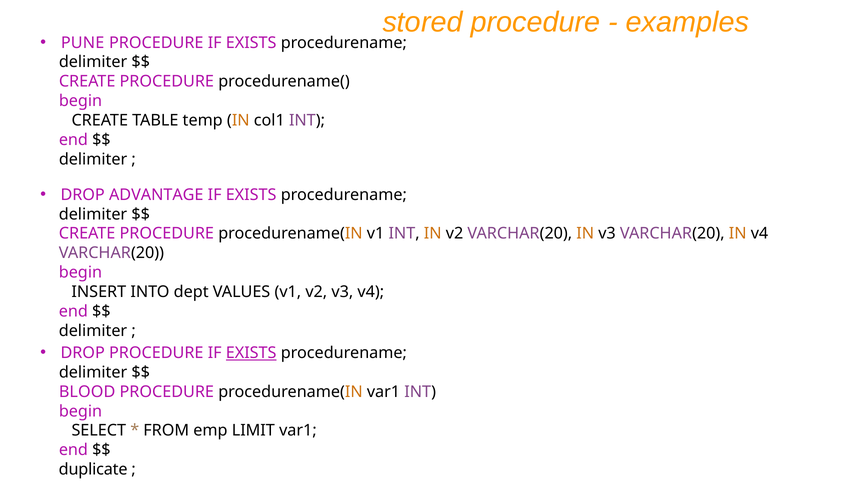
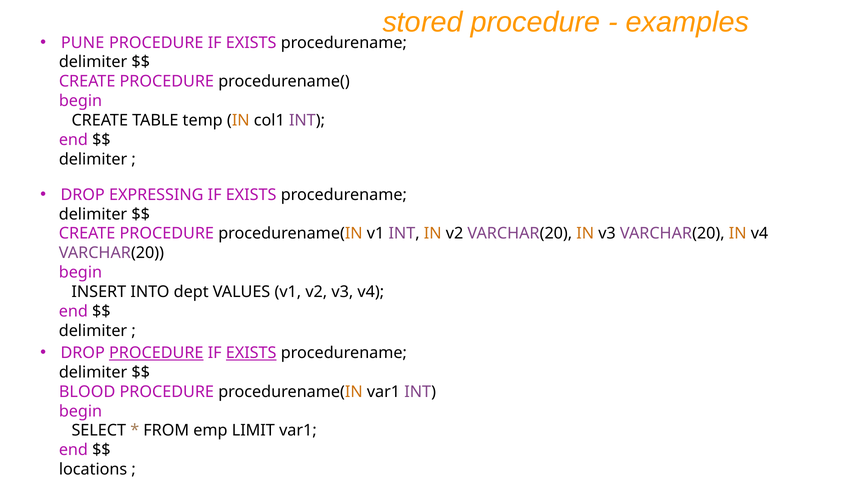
ADVANTAGE: ADVANTAGE -> EXPRESSING
PROCEDURE at (156, 353) underline: none -> present
duplicate: duplicate -> locations
